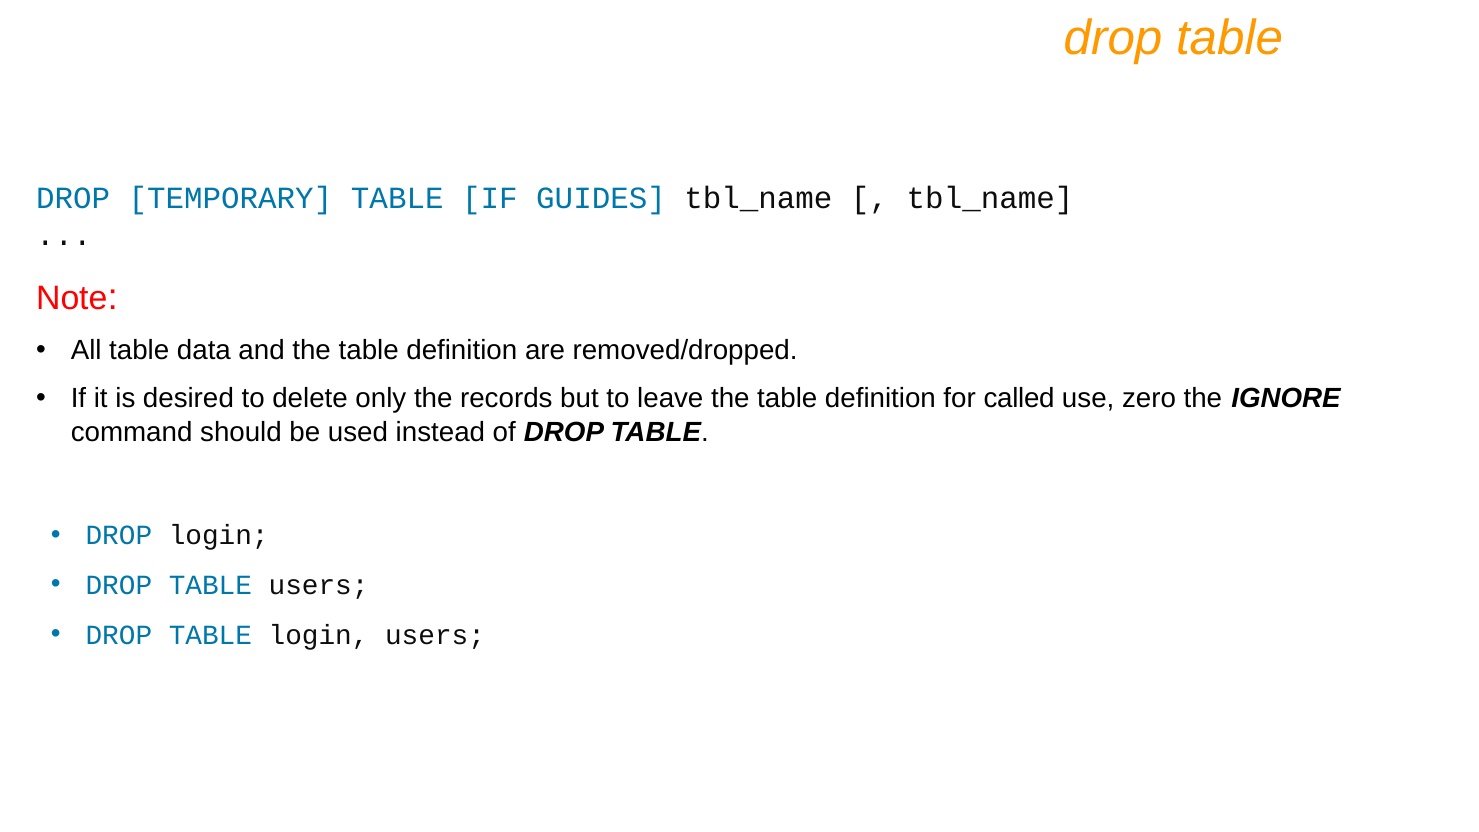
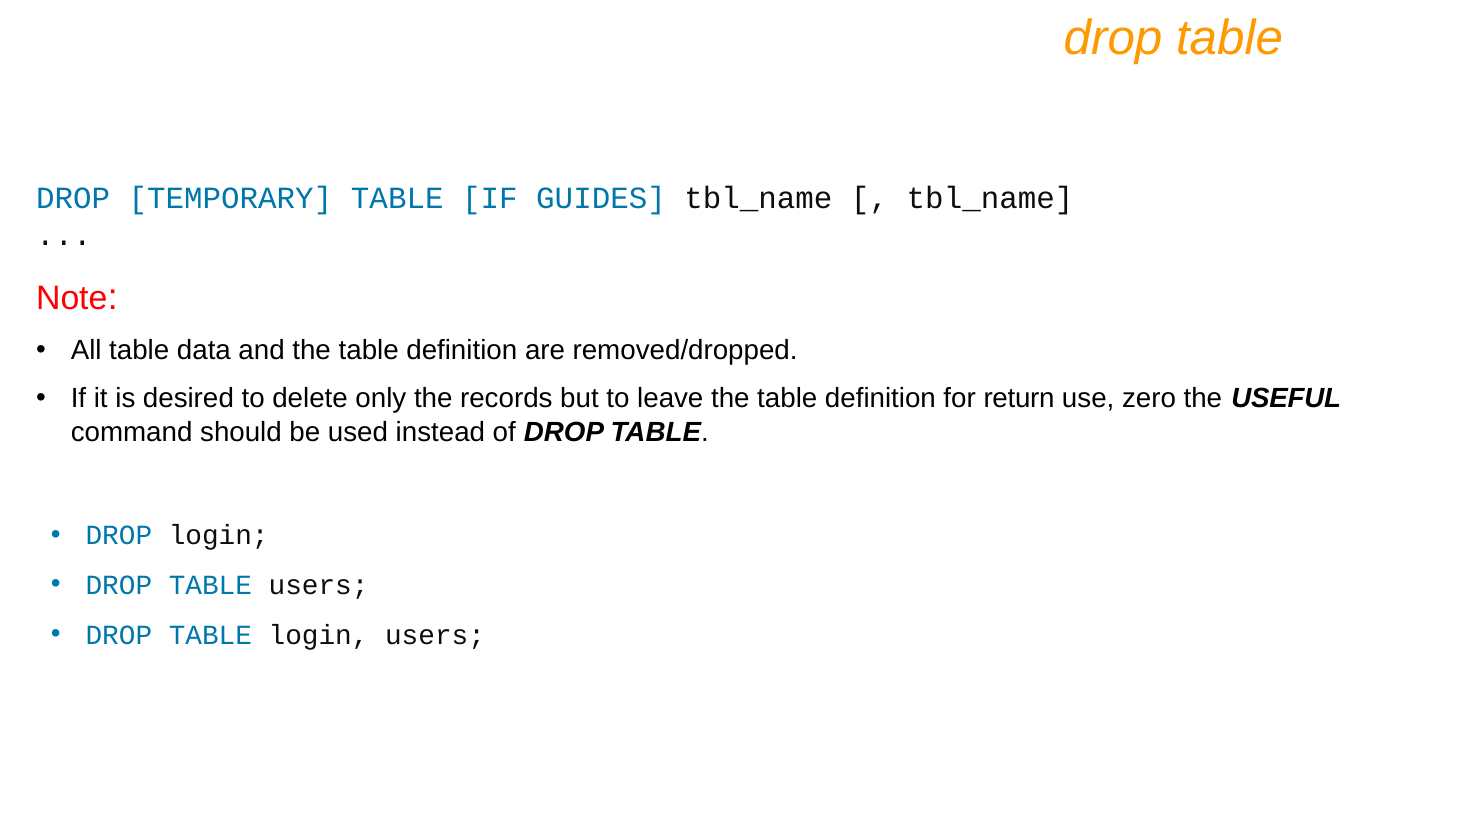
called: called -> return
IGNORE: IGNORE -> USEFUL
